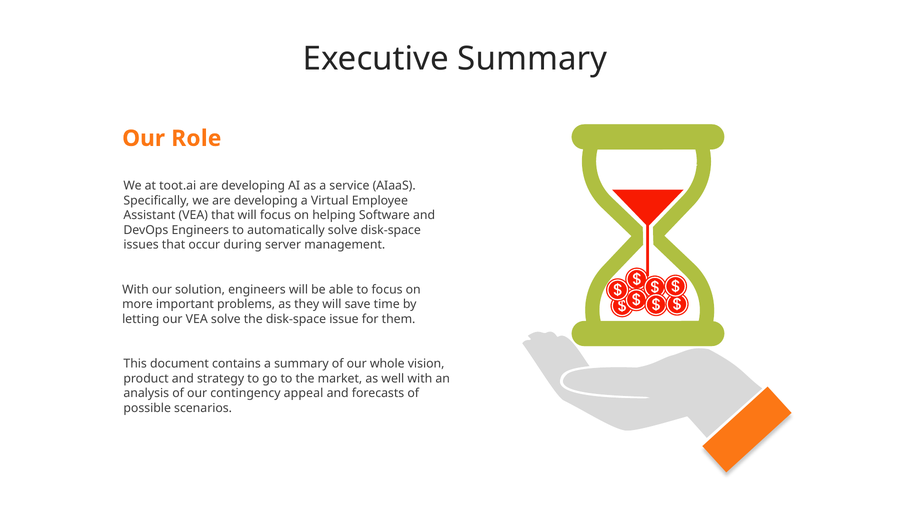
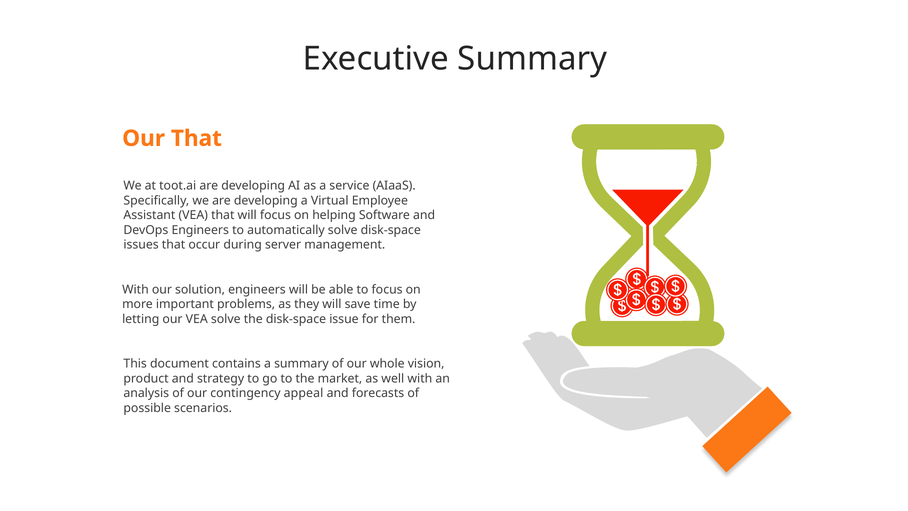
Our Role: Role -> That
